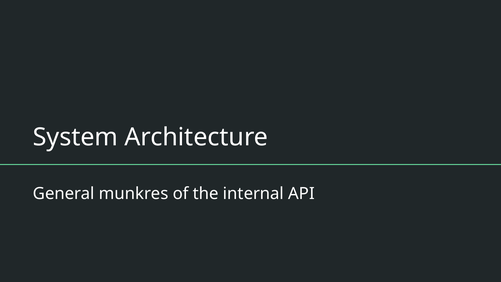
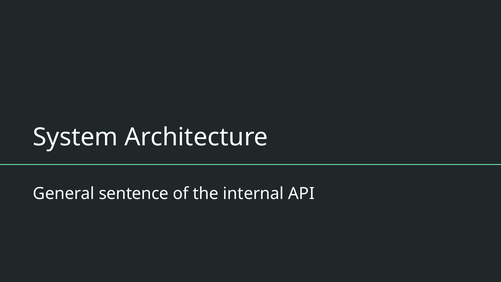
munkres: munkres -> sentence
